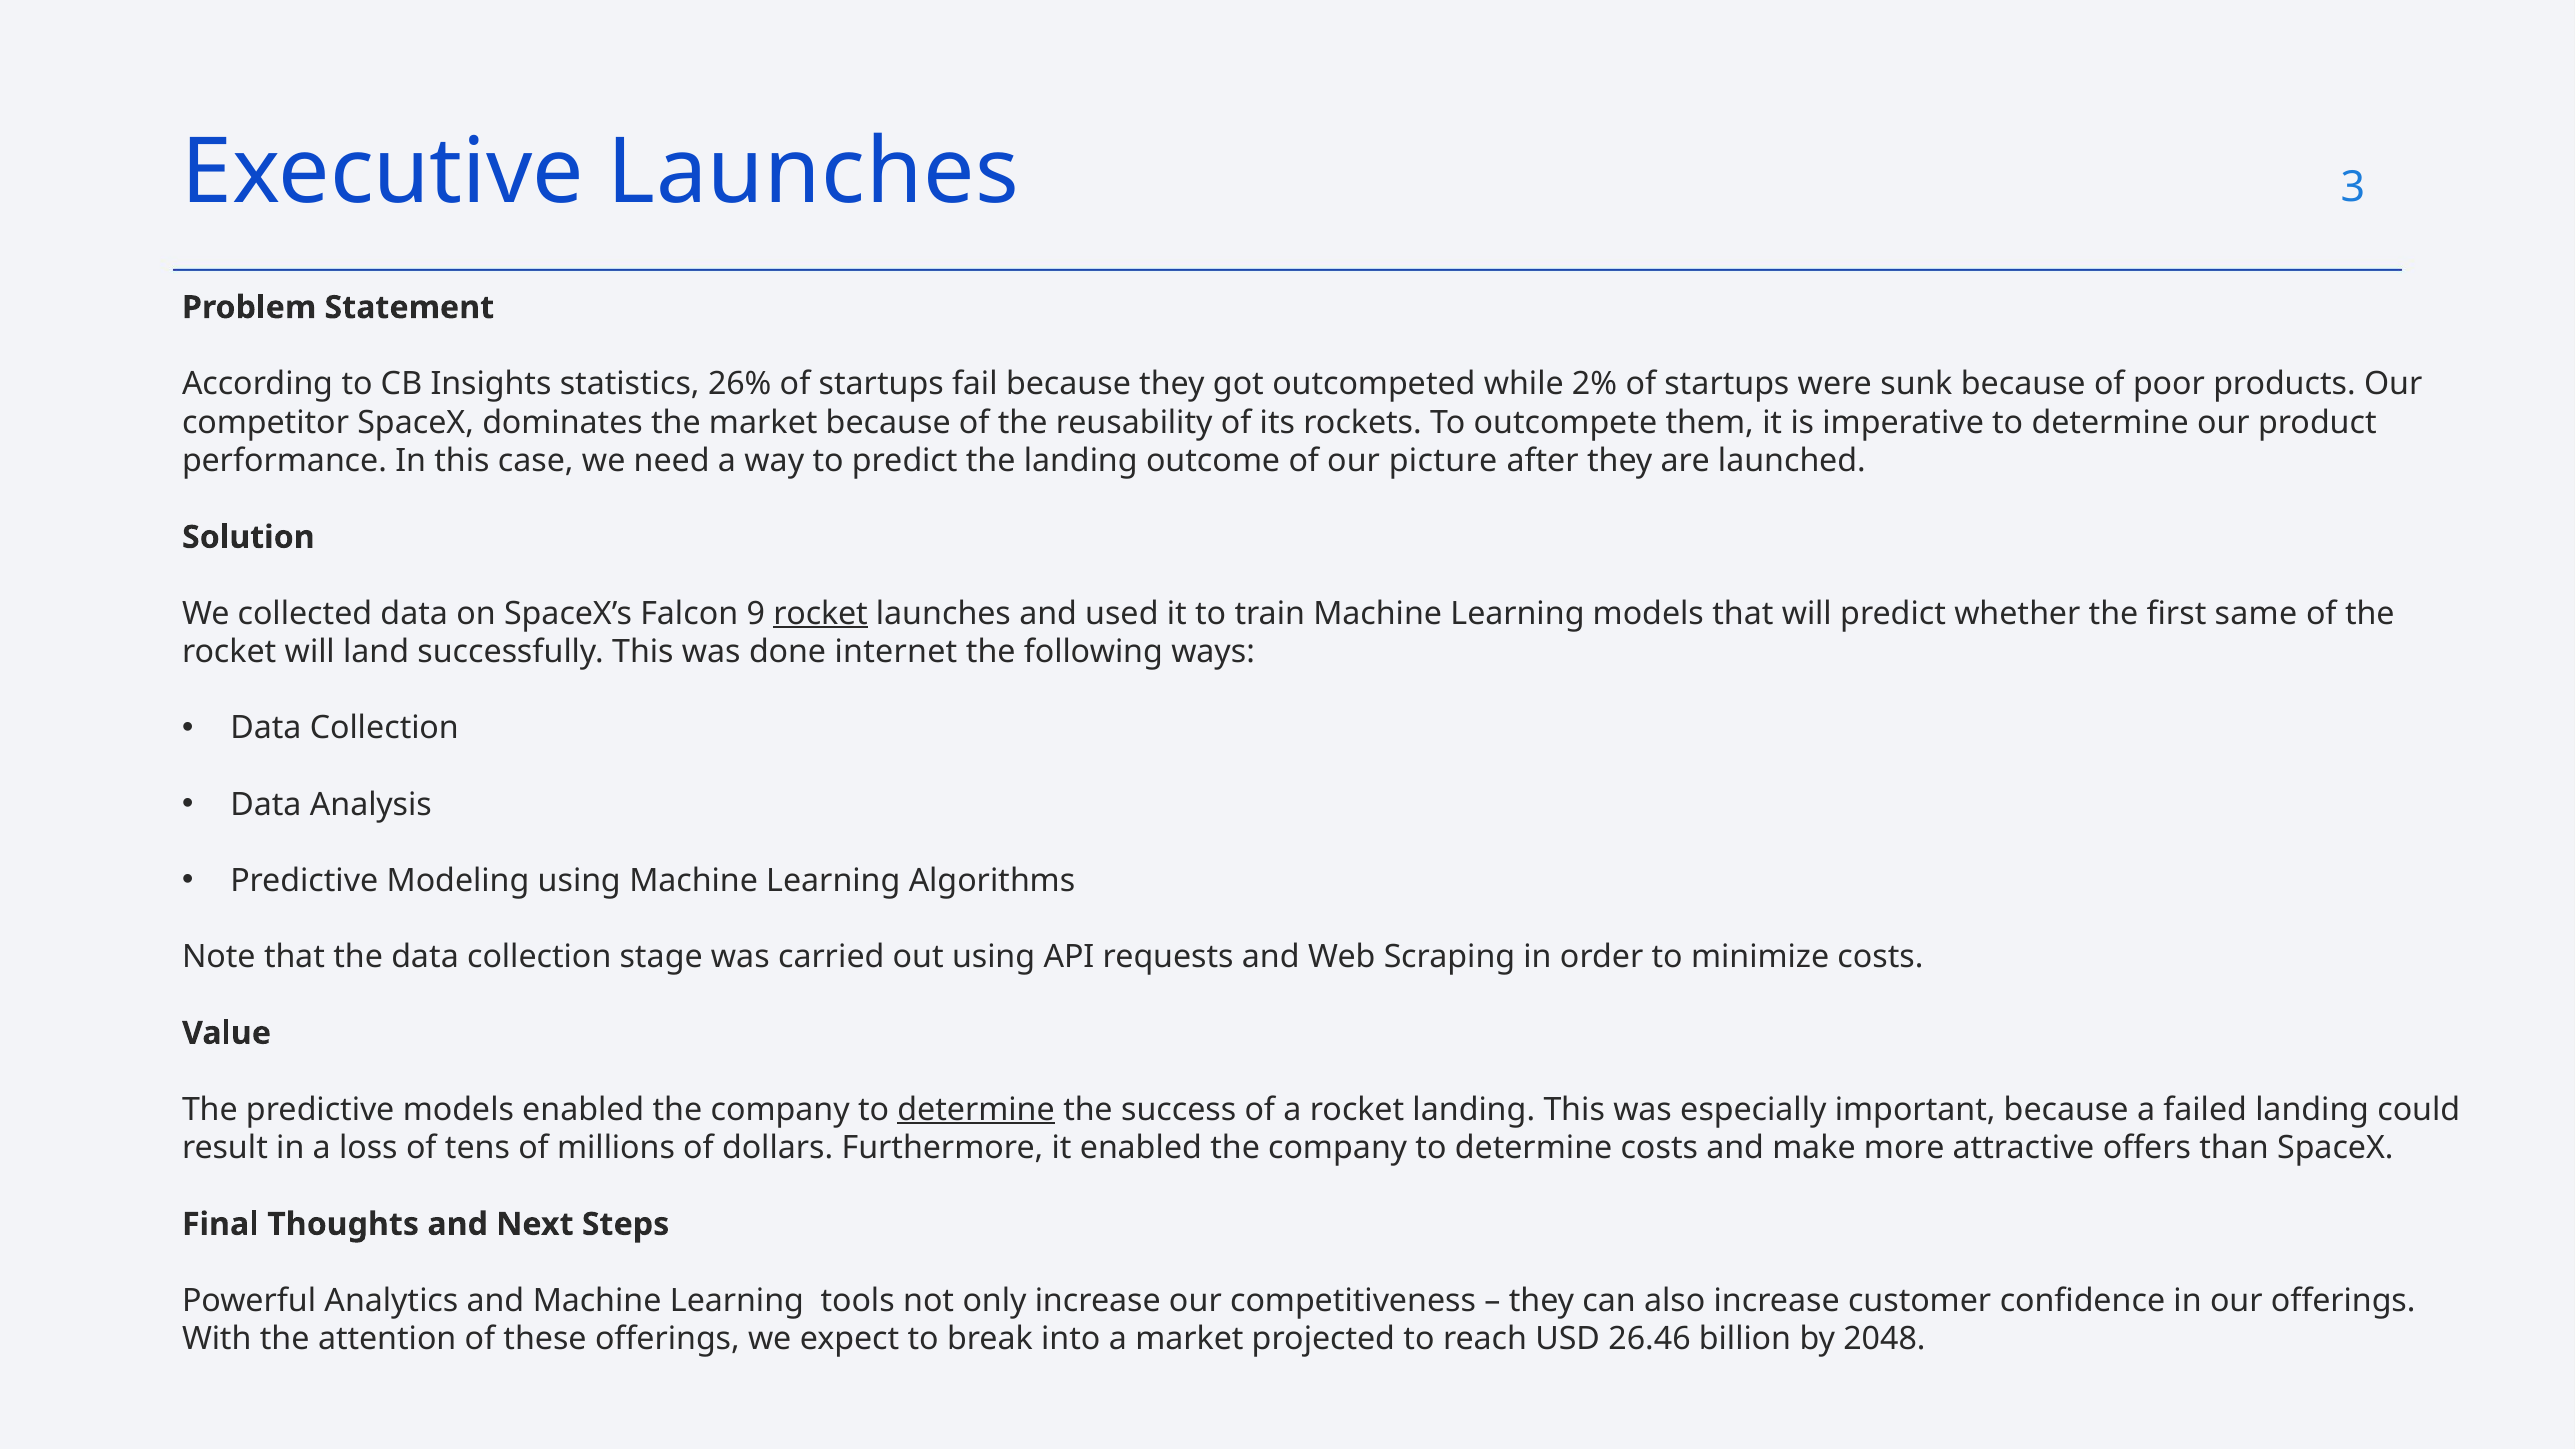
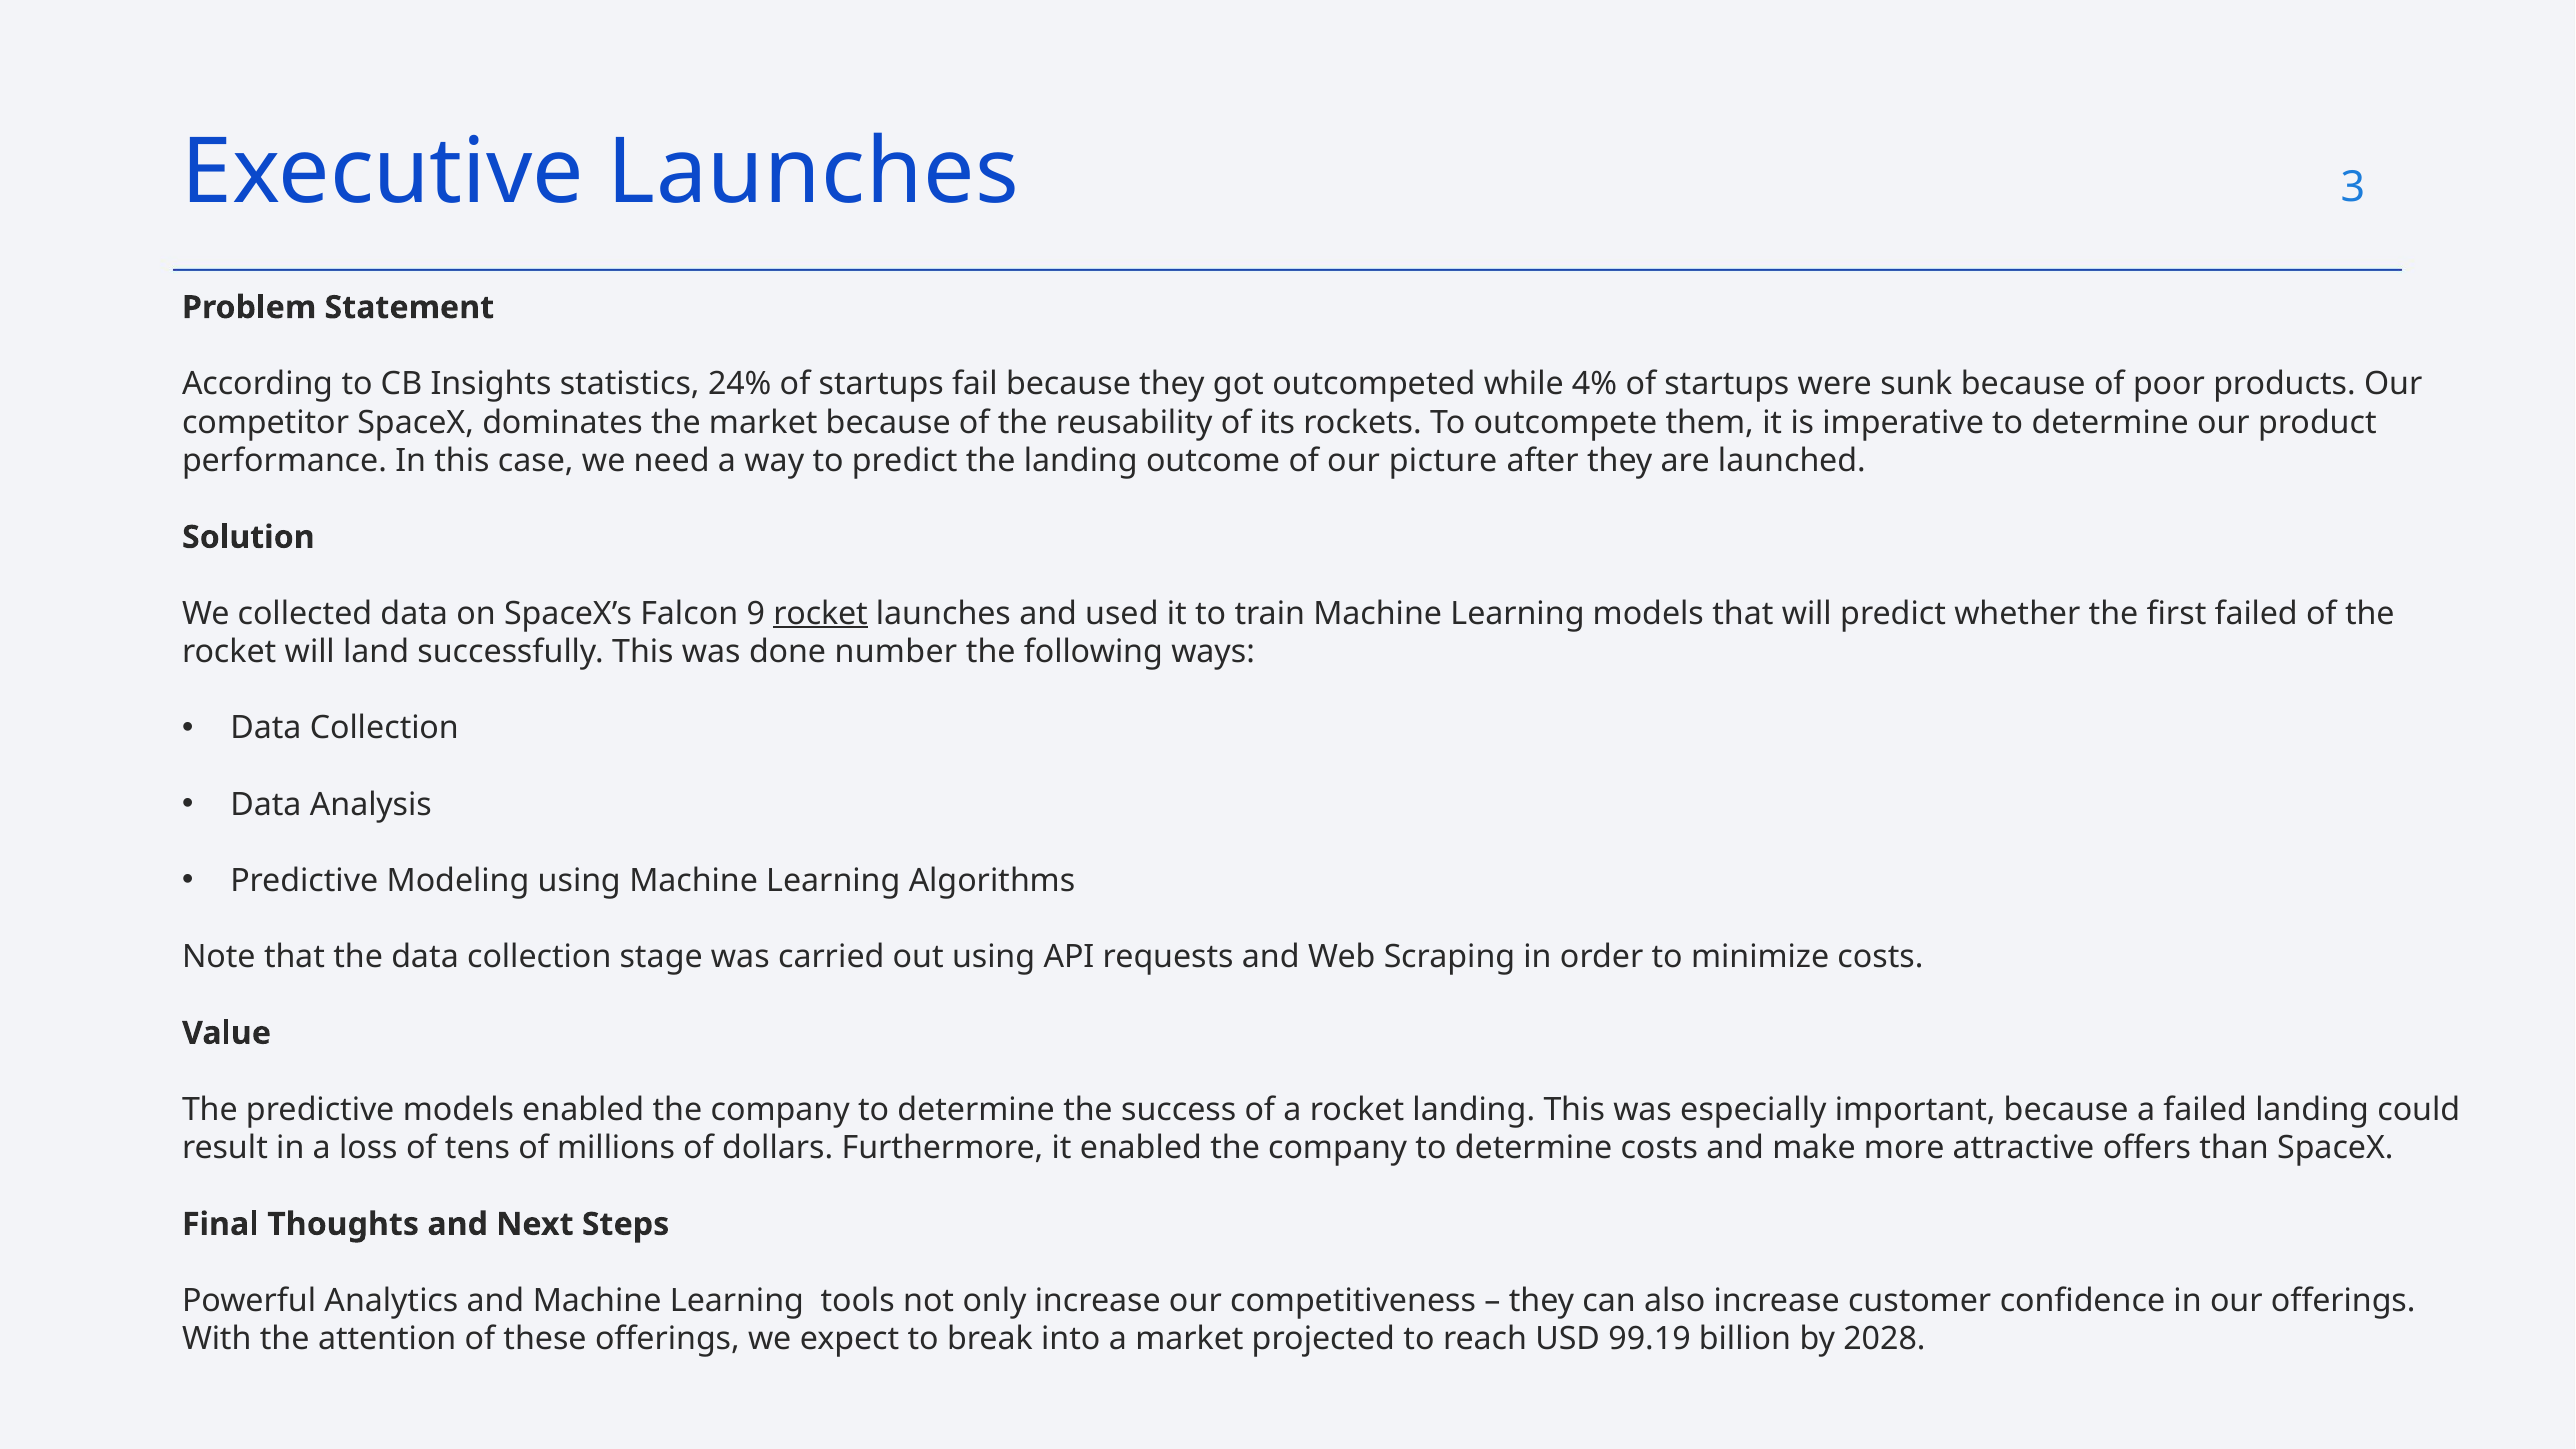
26%: 26% -> 24%
2%: 2% -> 4%
first same: same -> failed
internet: internet -> number
determine at (976, 1109) underline: present -> none
26.46: 26.46 -> 99.19
2048: 2048 -> 2028
